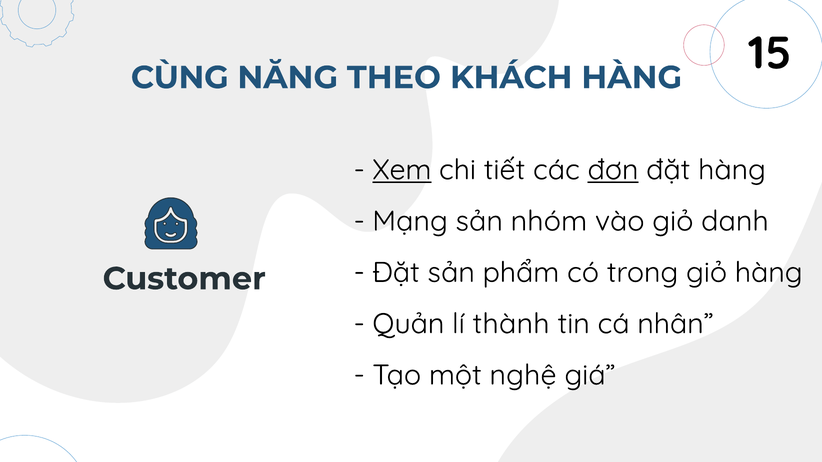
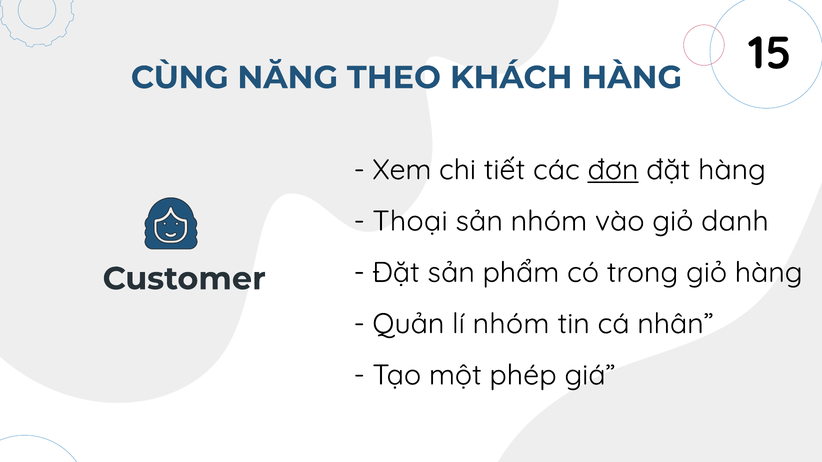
Xem underline: present -> none
Mạng: Mạng -> Thoại
lí thành: thành -> nhóm
nghệ: nghệ -> phép
